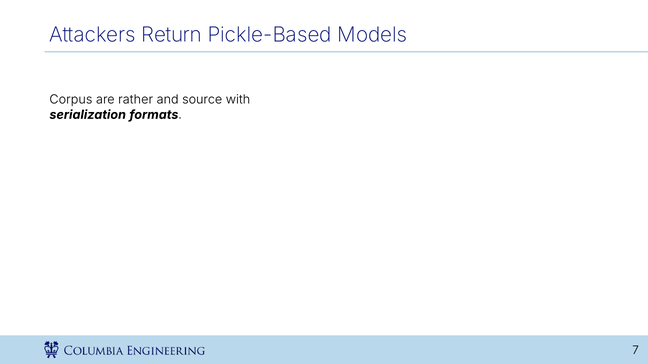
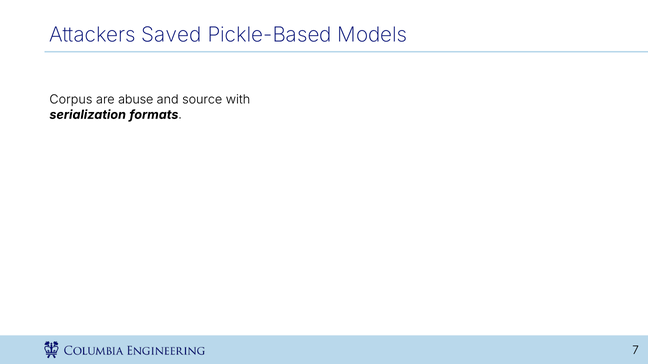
Return: Return -> Saved
rather: rather -> abuse
